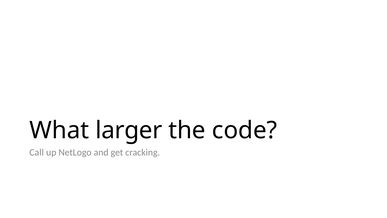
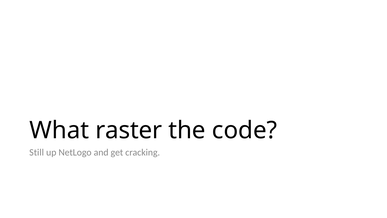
larger: larger -> raster
Call: Call -> Still
